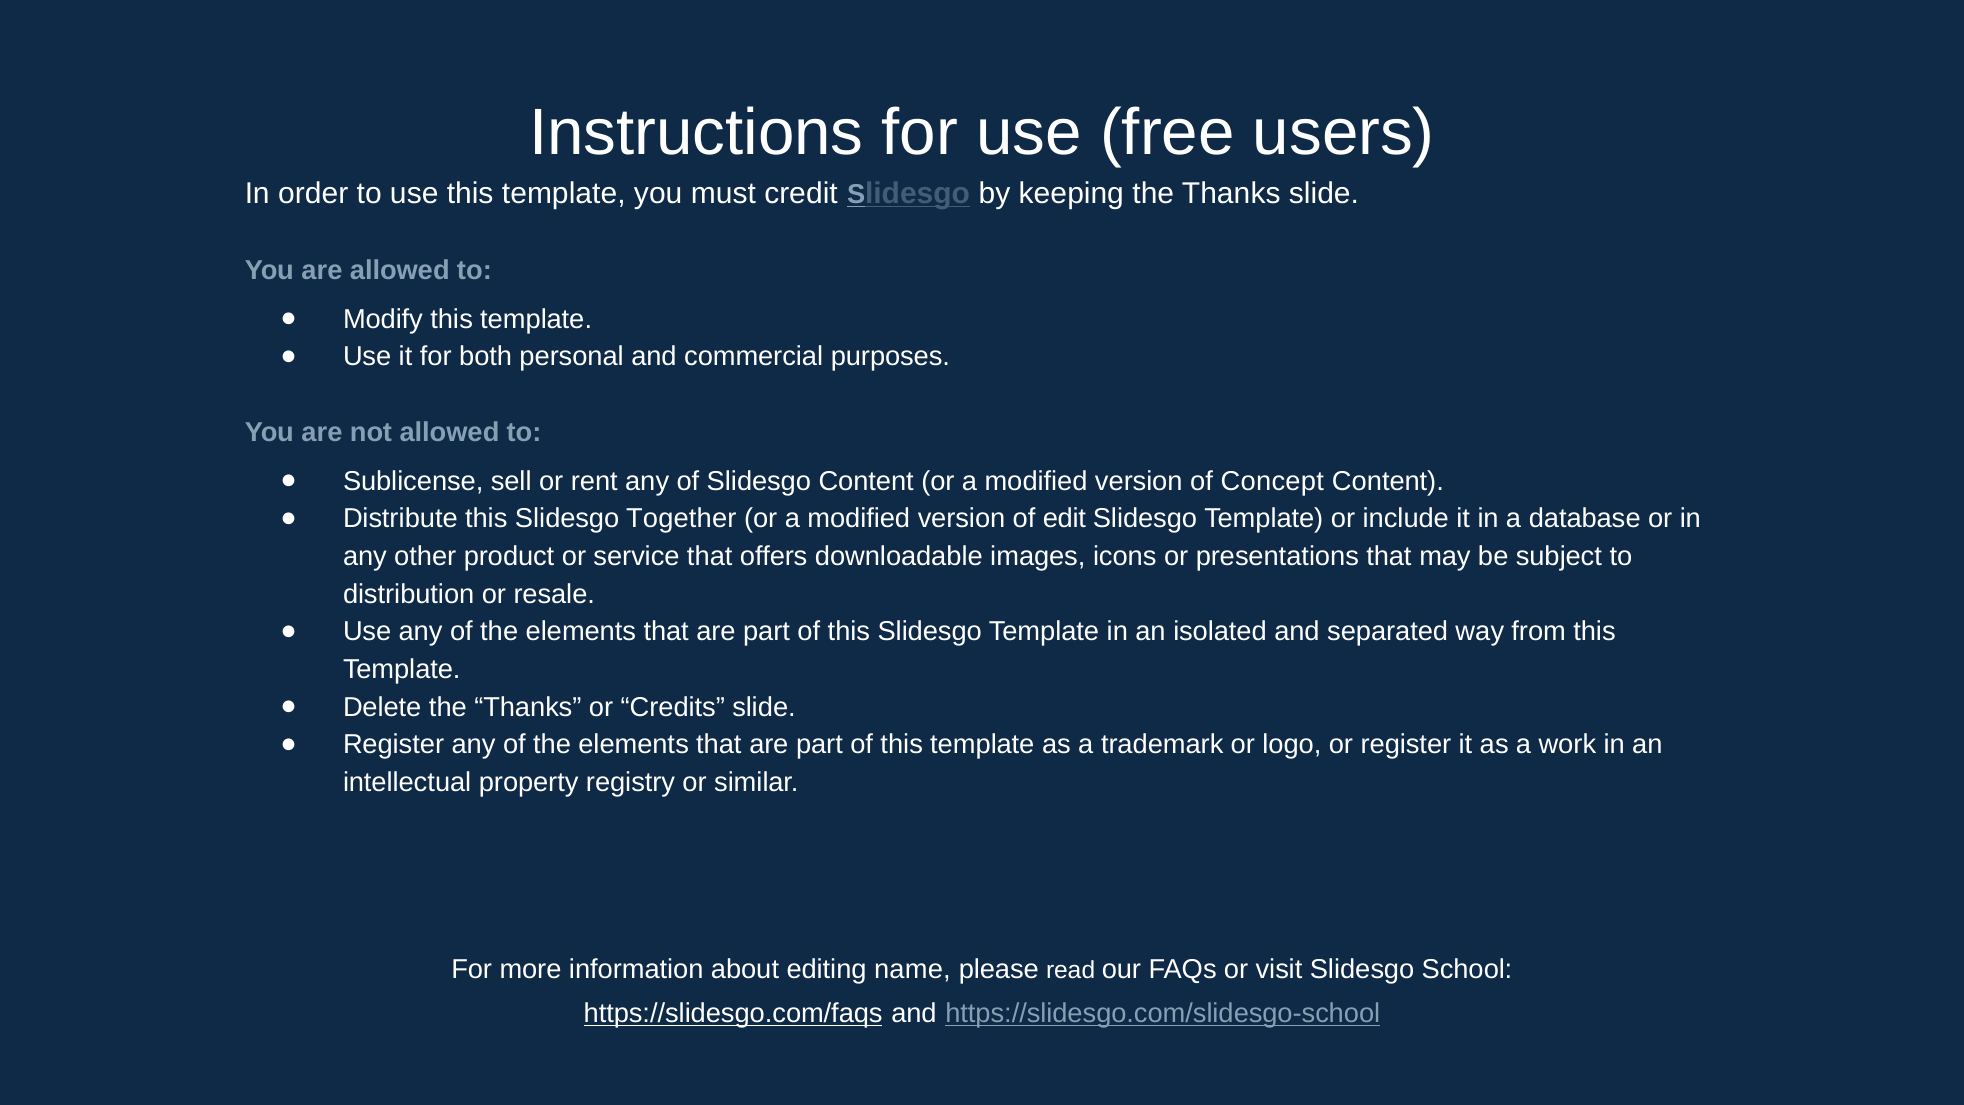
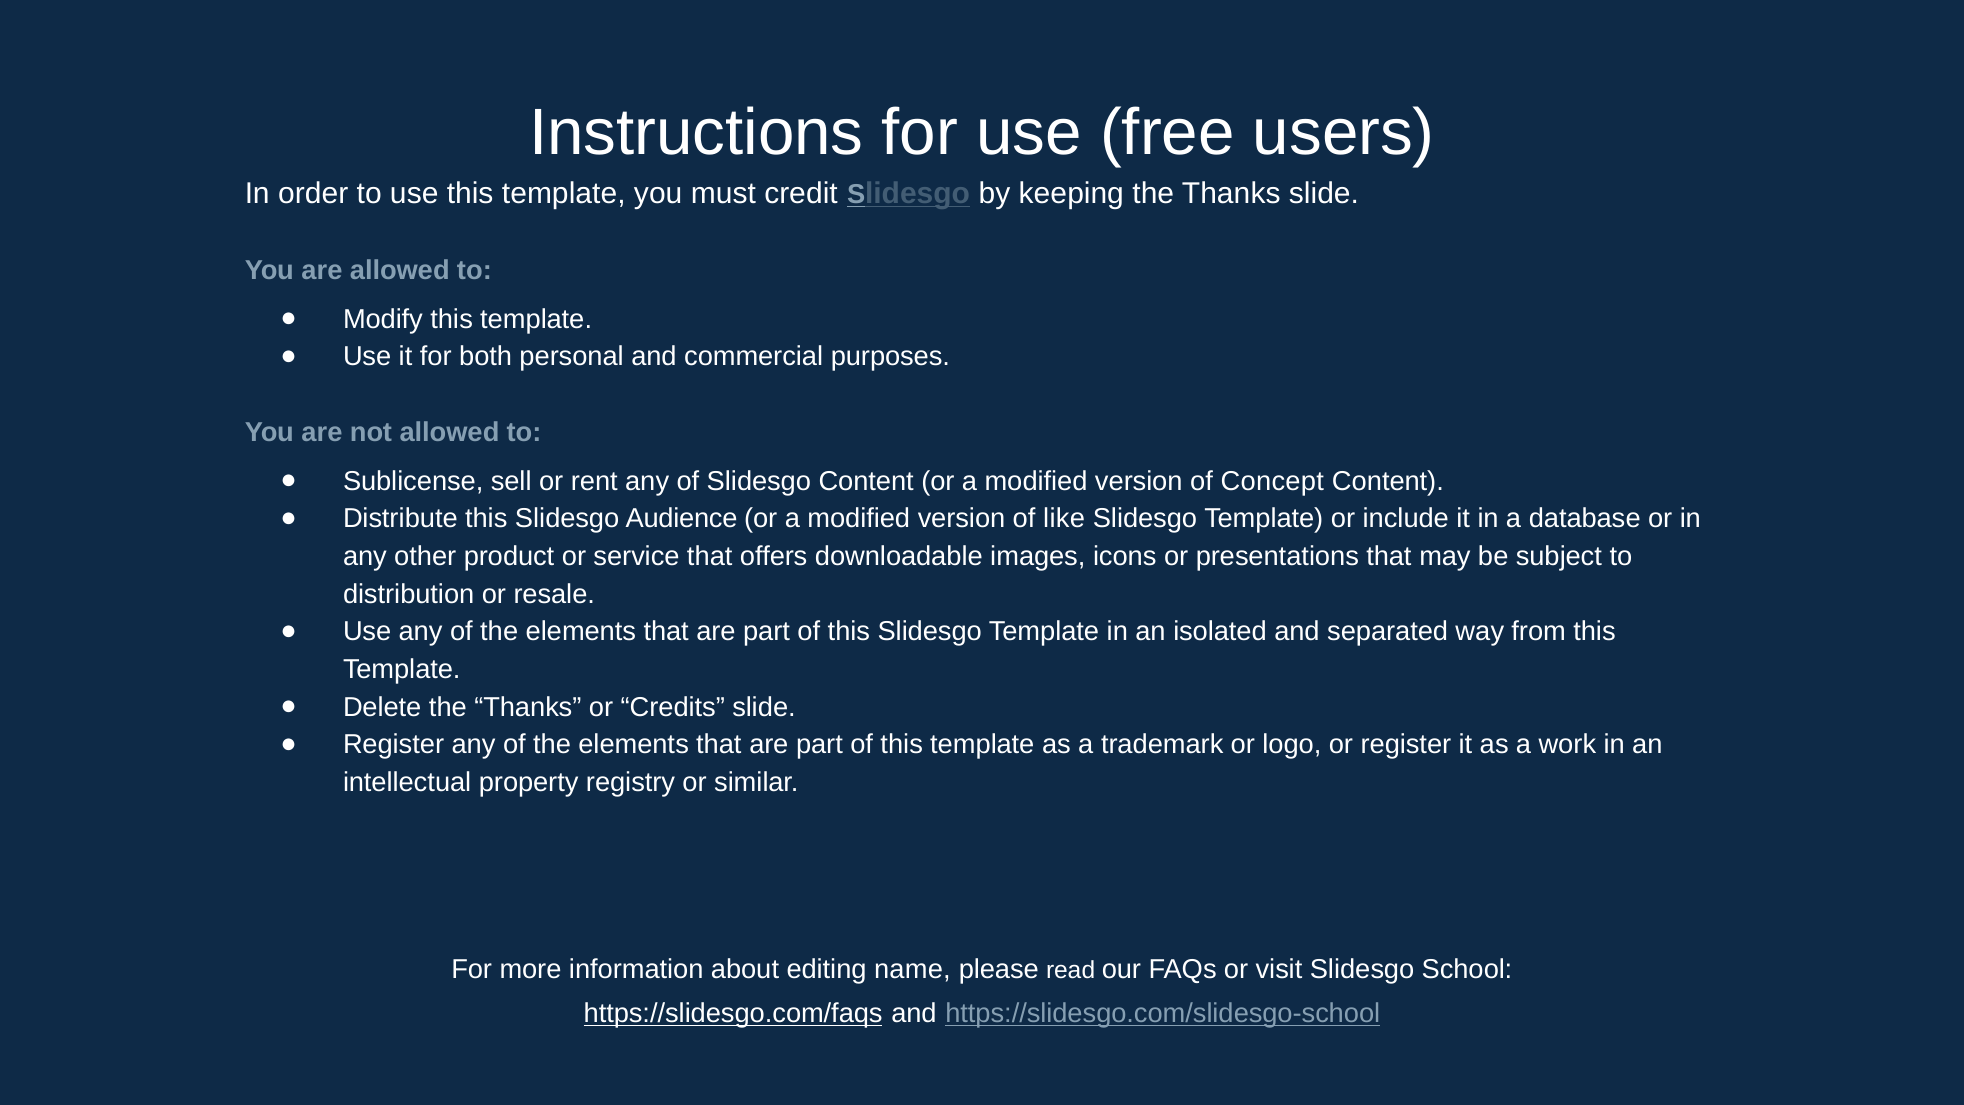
Together: Together -> Audience
edit: edit -> like
